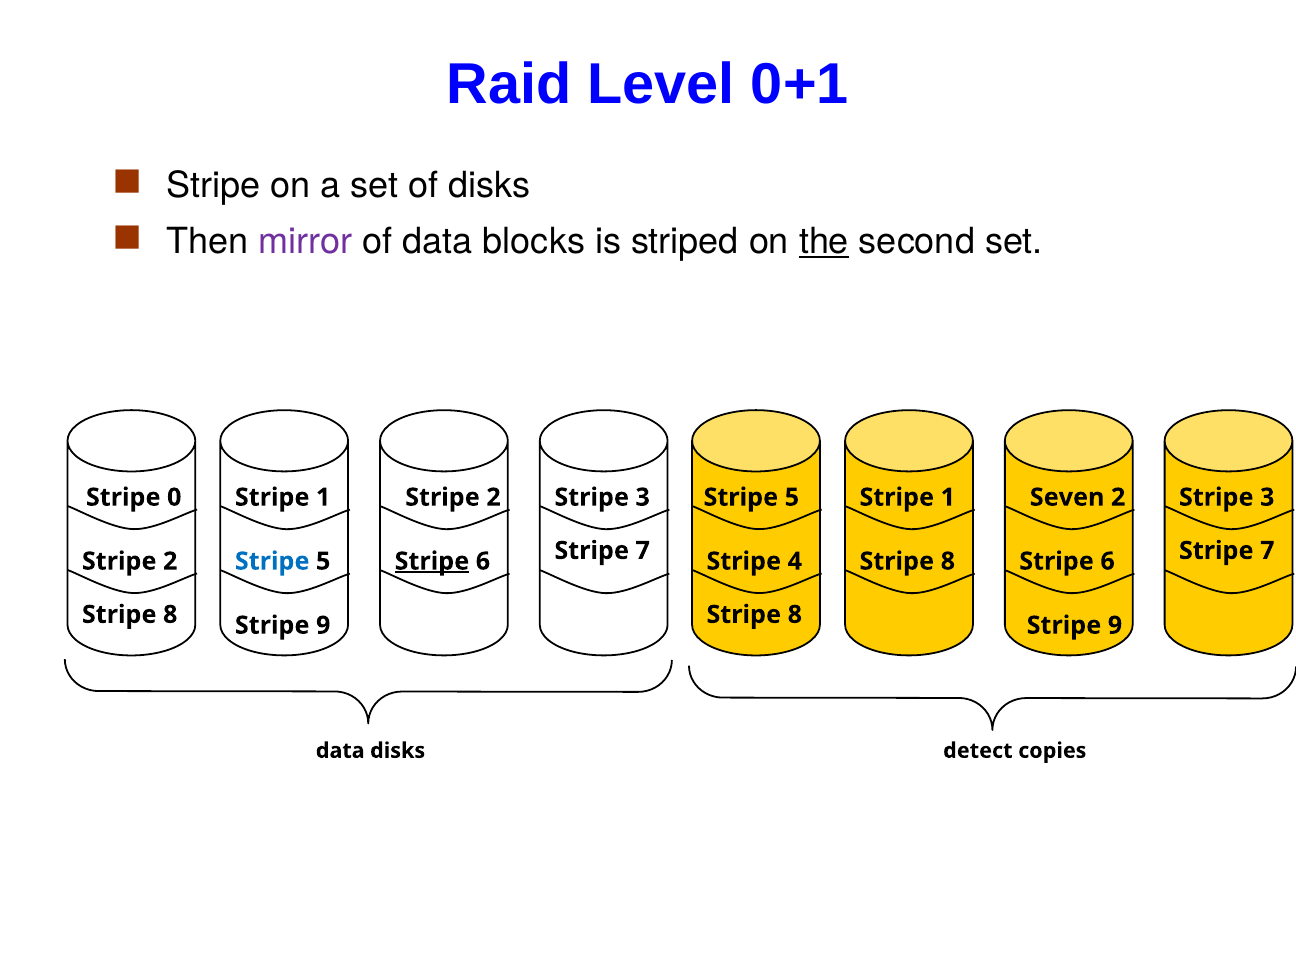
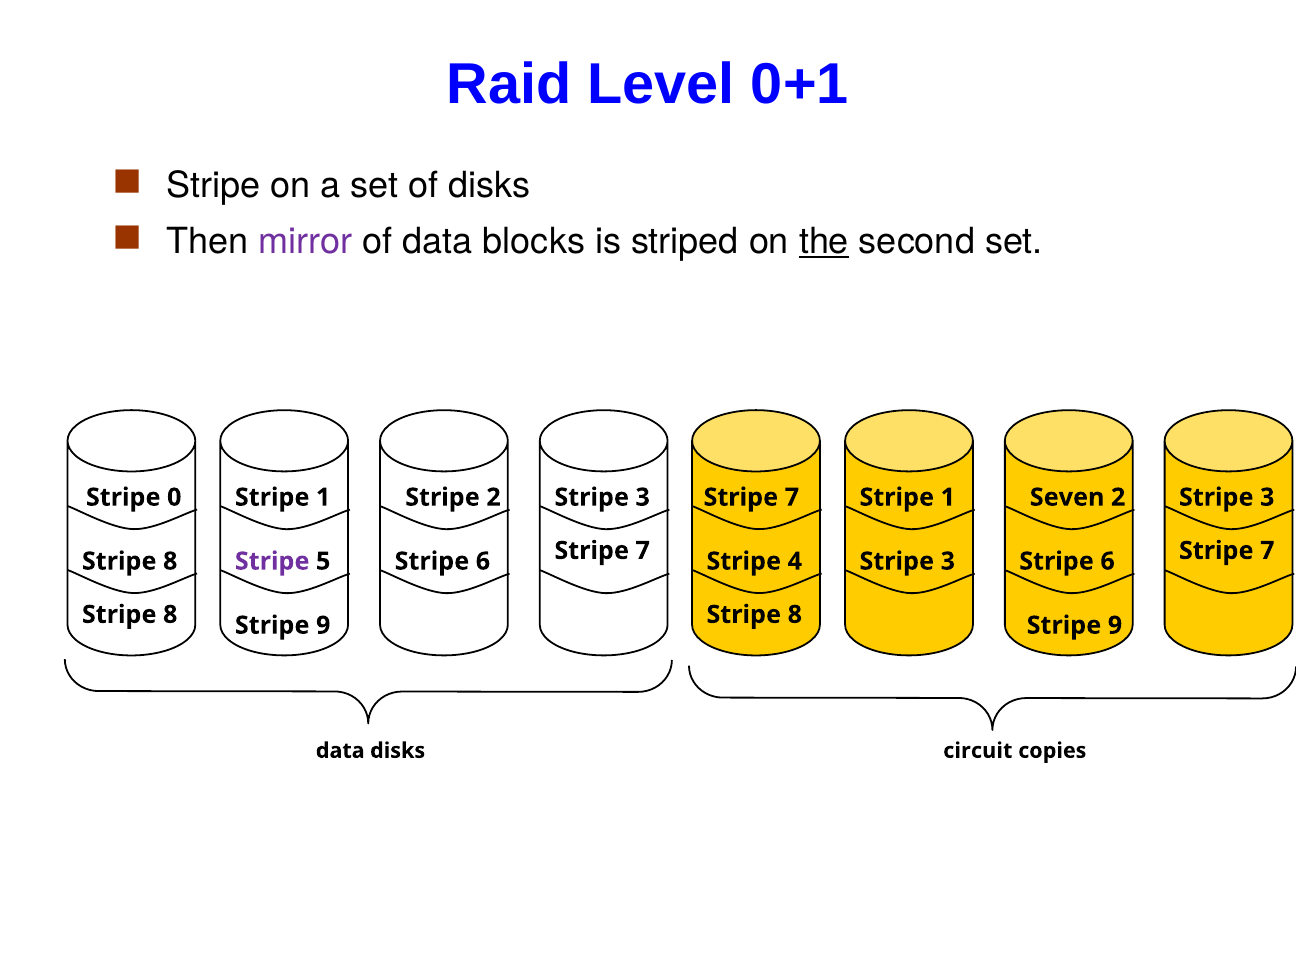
5 at (792, 497): 5 -> 7
2 at (170, 561): 2 -> 8
Stripe at (272, 561) colour: blue -> purple
Stripe at (432, 561) underline: present -> none
8 at (948, 561): 8 -> 3
detect: detect -> circuit
